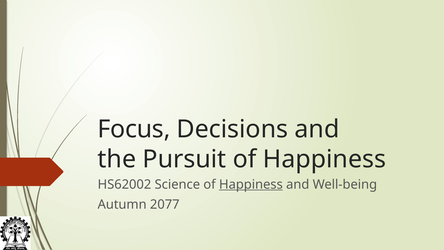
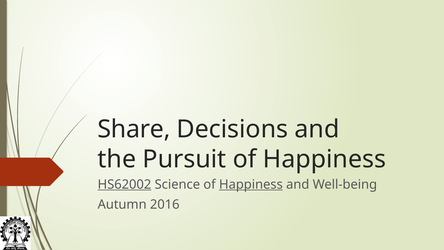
Focus: Focus -> Share
HS62002 underline: none -> present
2077: 2077 -> 2016
